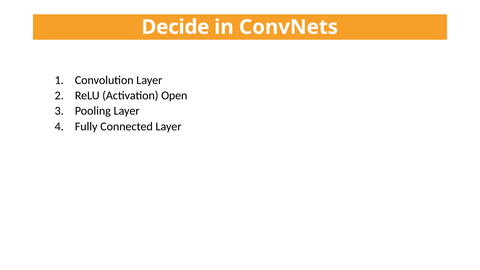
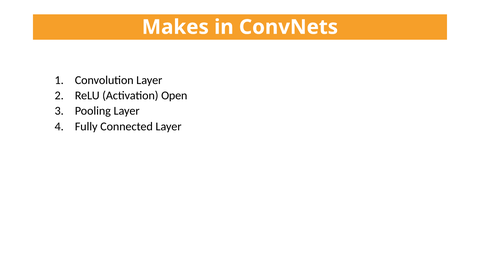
Decide: Decide -> Makes
